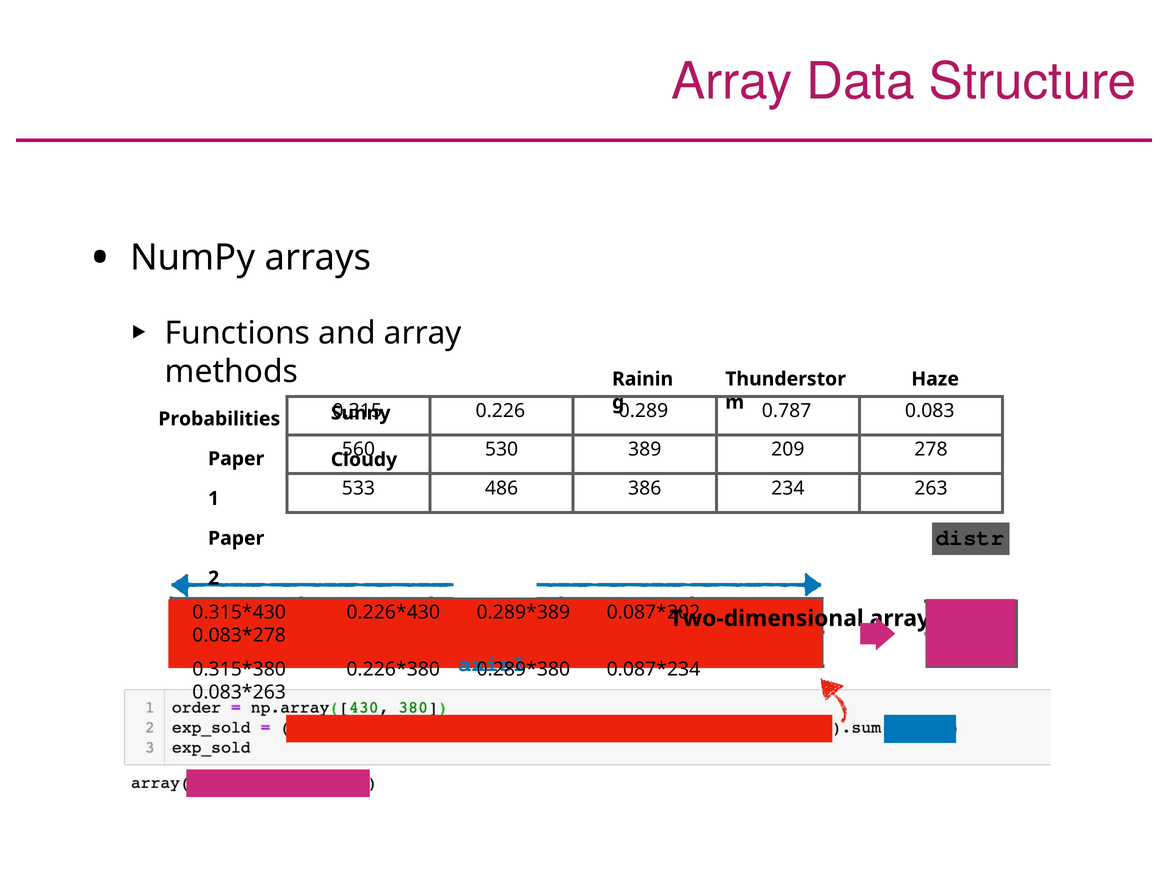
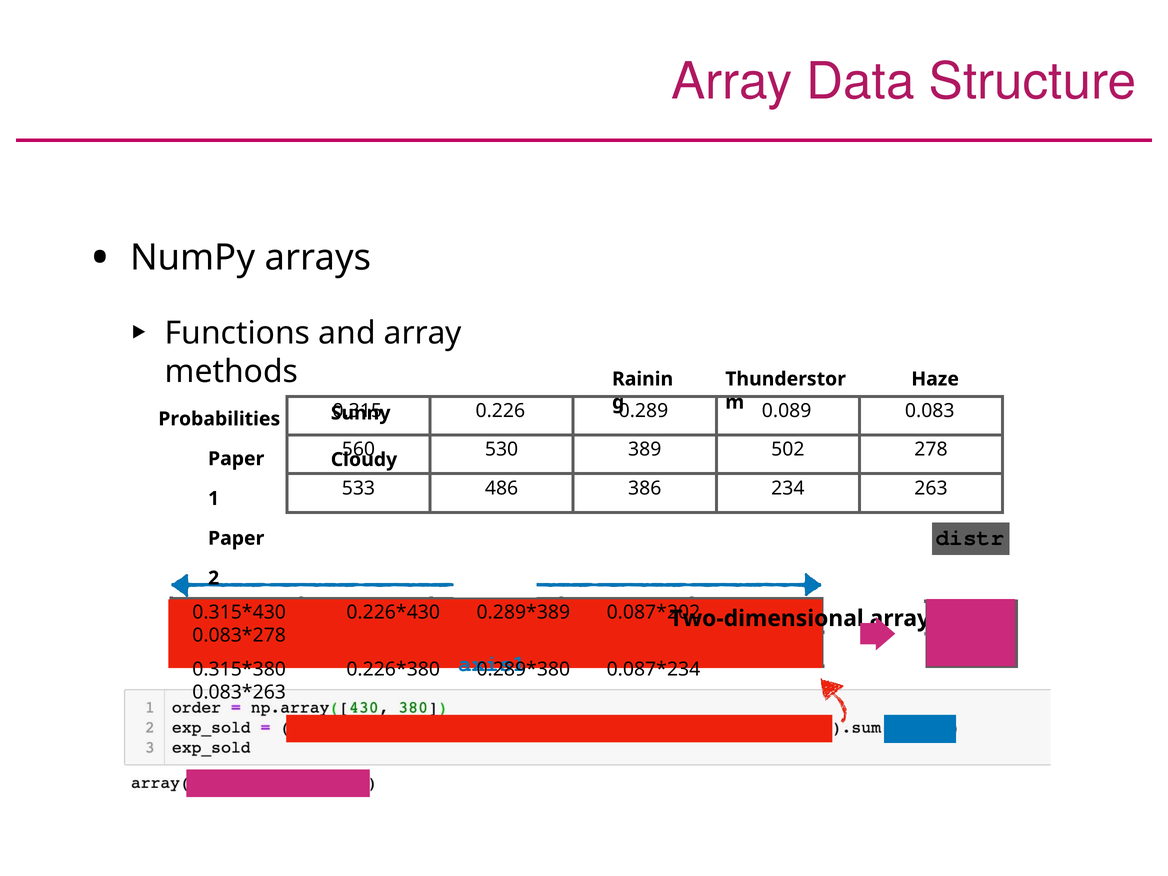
0.787: 0.787 -> 0.089
209: 209 -> 502
